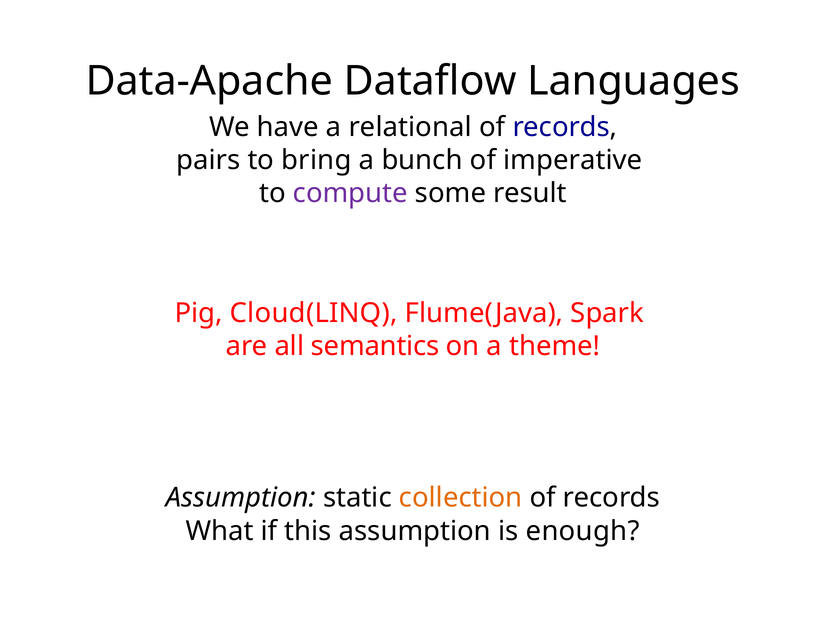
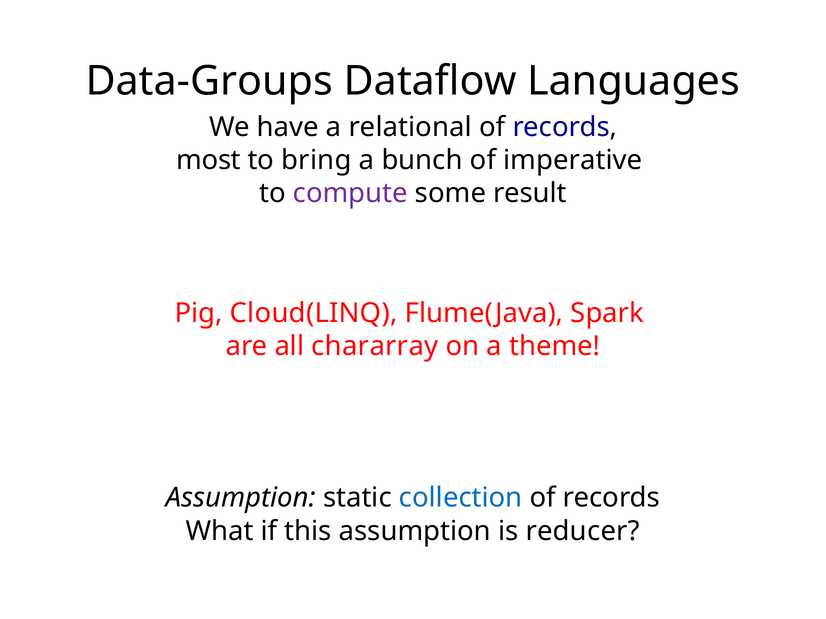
Data-Apache: Data-Apache -> Data-Groups
pairs: pairs -> most
semantics: semantics -> chararray
collection colour: orange -> blue
enough: enough -> reducer
